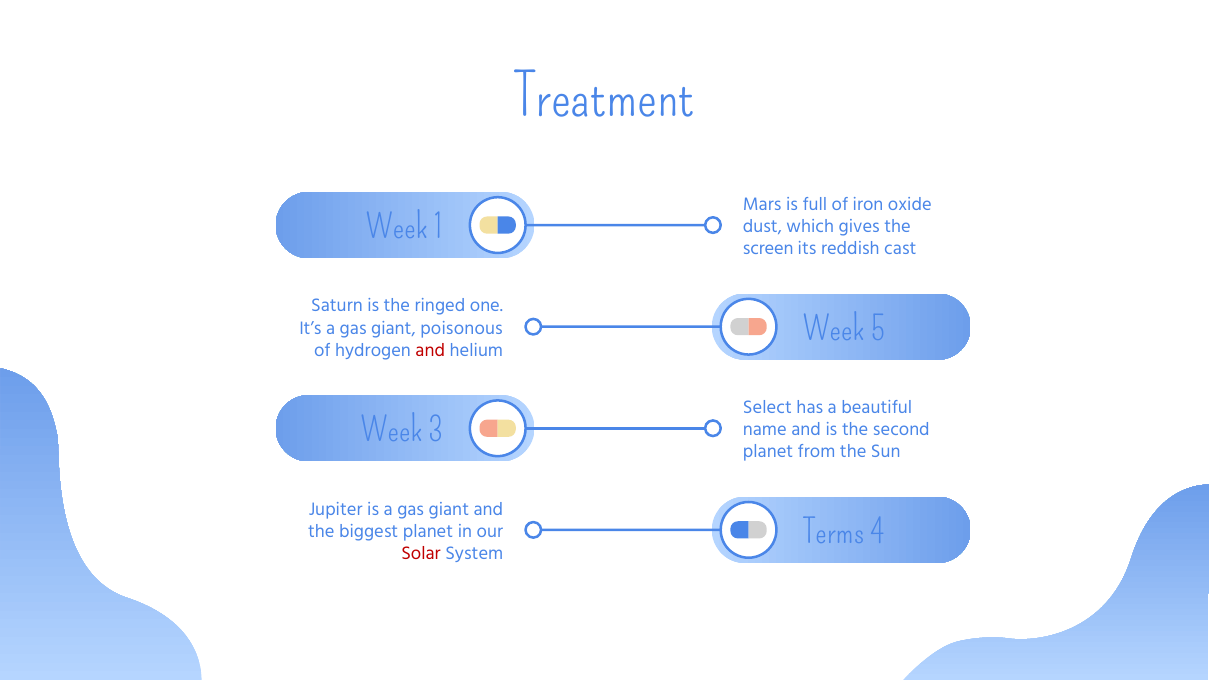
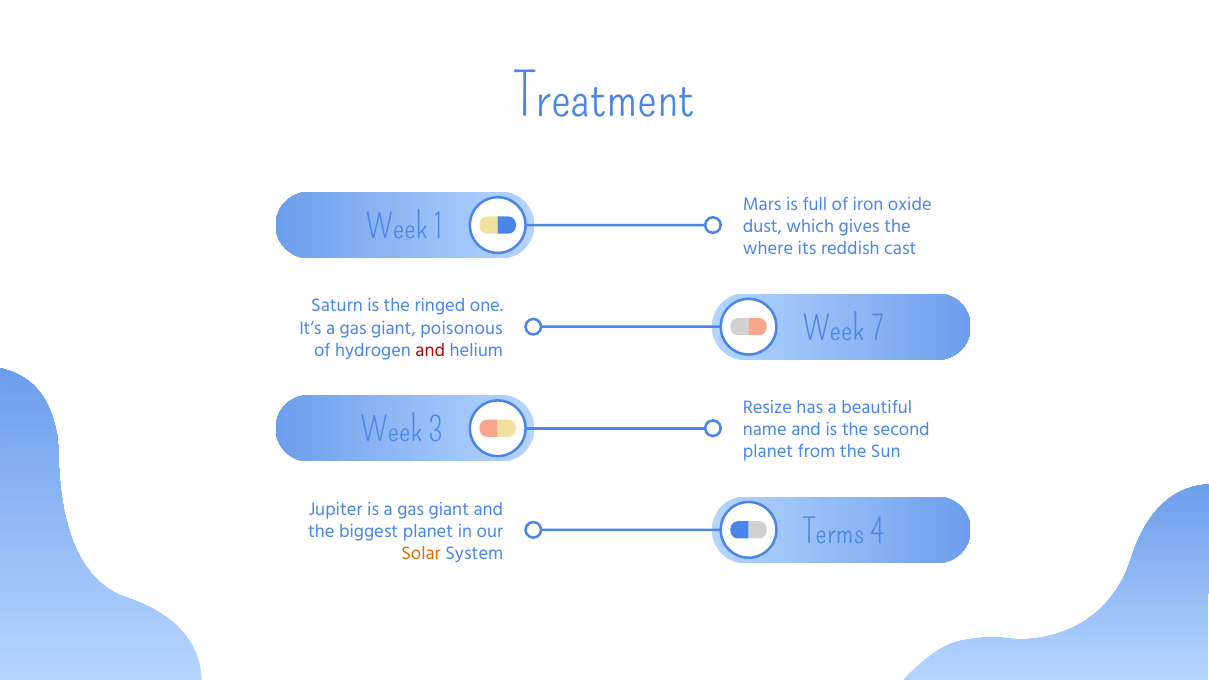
screen: screen -> where
5: 5 -> 7
Select: Select -> Resize
Solar colour: red -> orange
